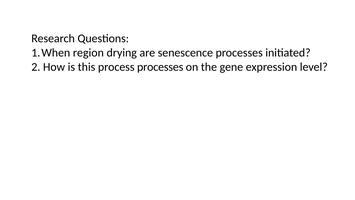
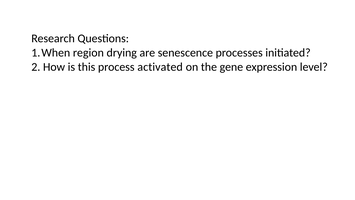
process processes: processes -> activated
